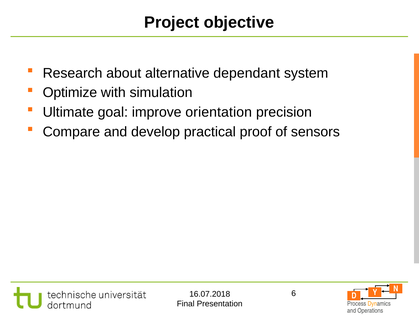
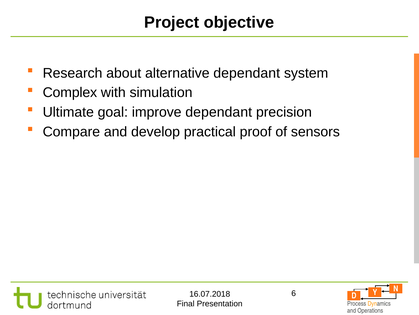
Optimize: Optimize -> Complex
improve orientation: orientation -> dependant
